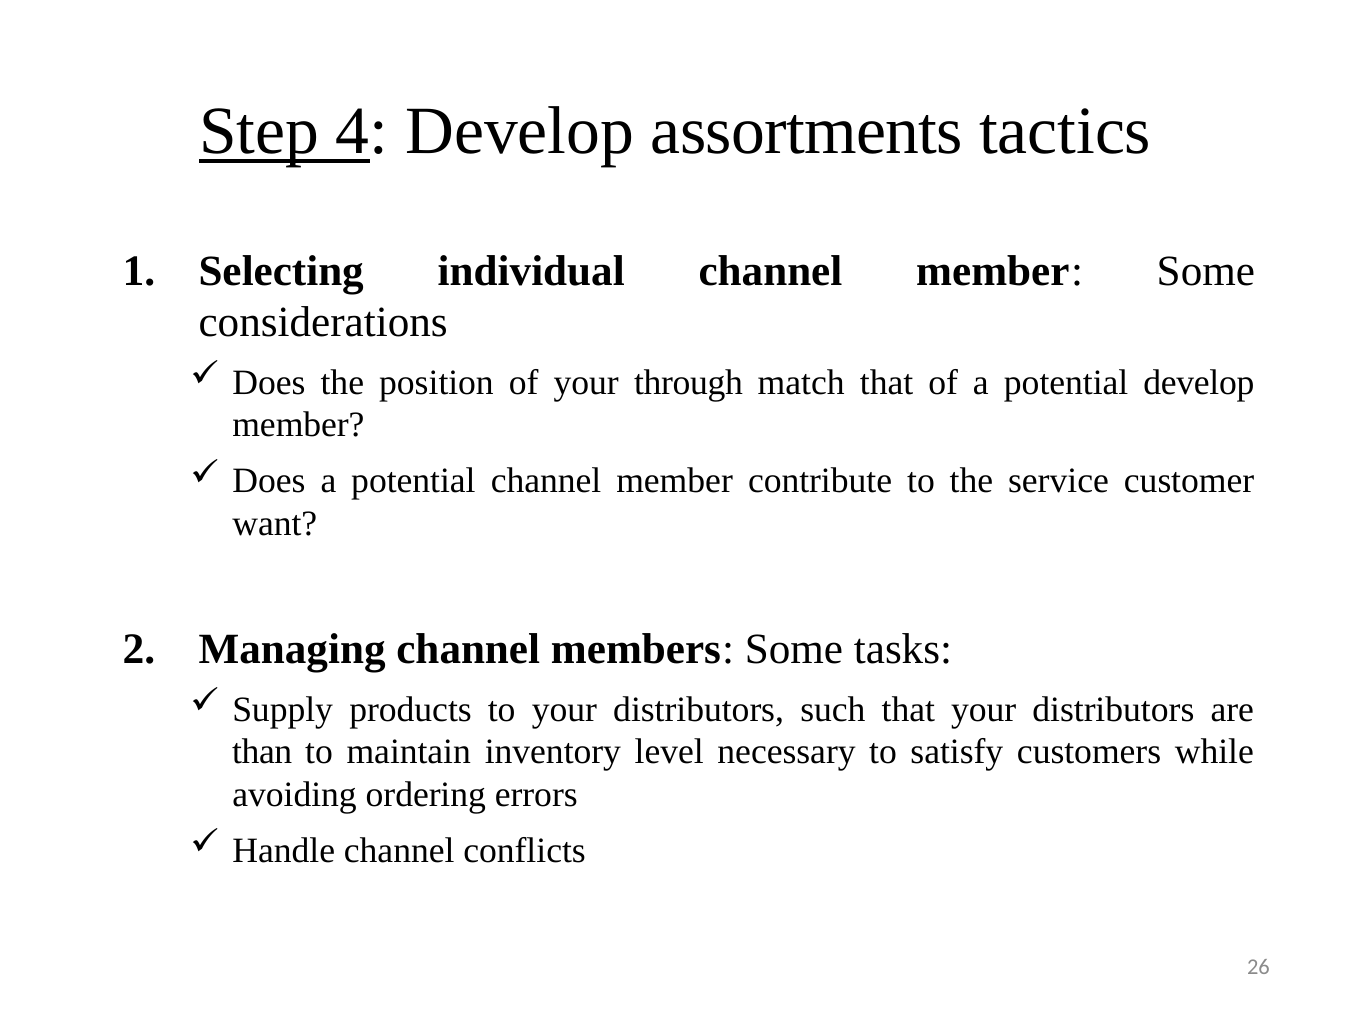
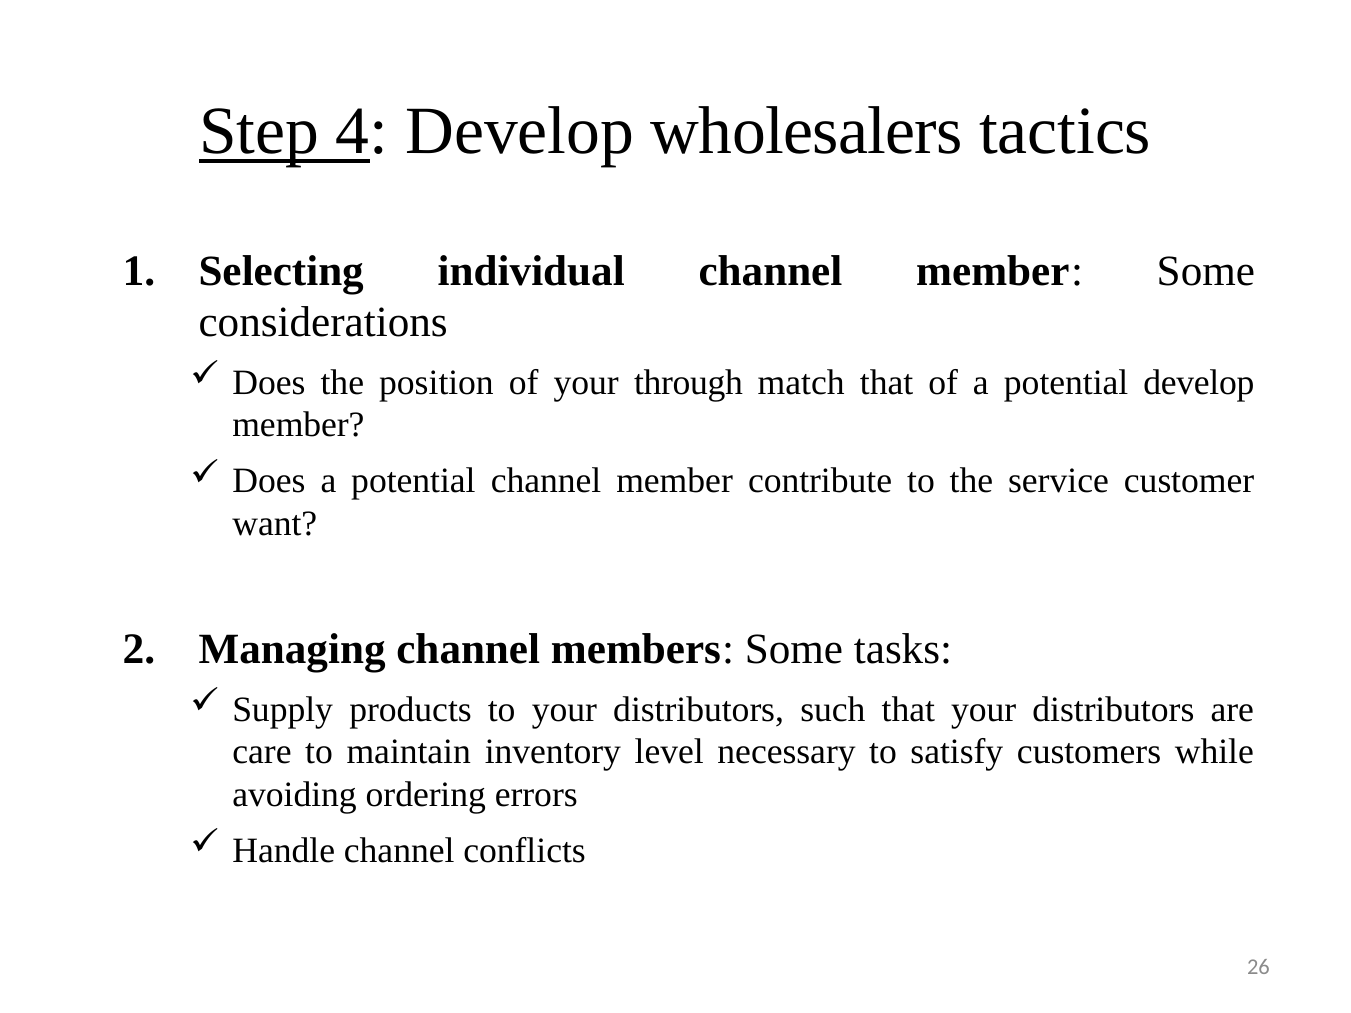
assortments: assortments -> wholesalers
than: than -> care
